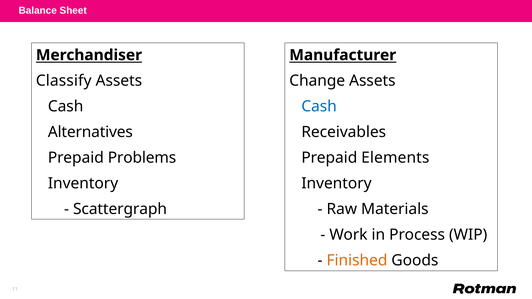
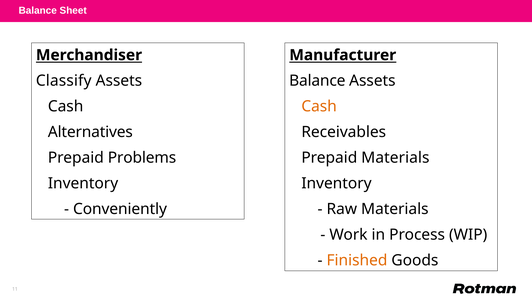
Change at (317, 81): Change -> Balance
Cash at (319, 107) colour: blue -> orange
Prepaid Elements: Elements -> Materials
Scattergraph: Scattergraph -> Conveniently
